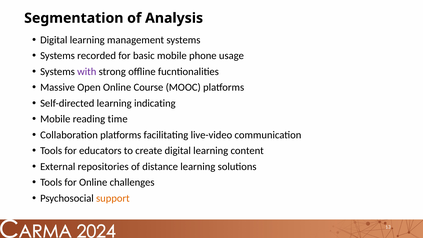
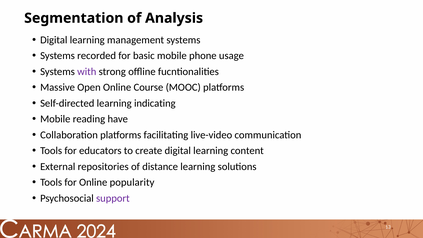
time: time -> have
challenges: challenges -> popularity
support colour: orange -> purple
